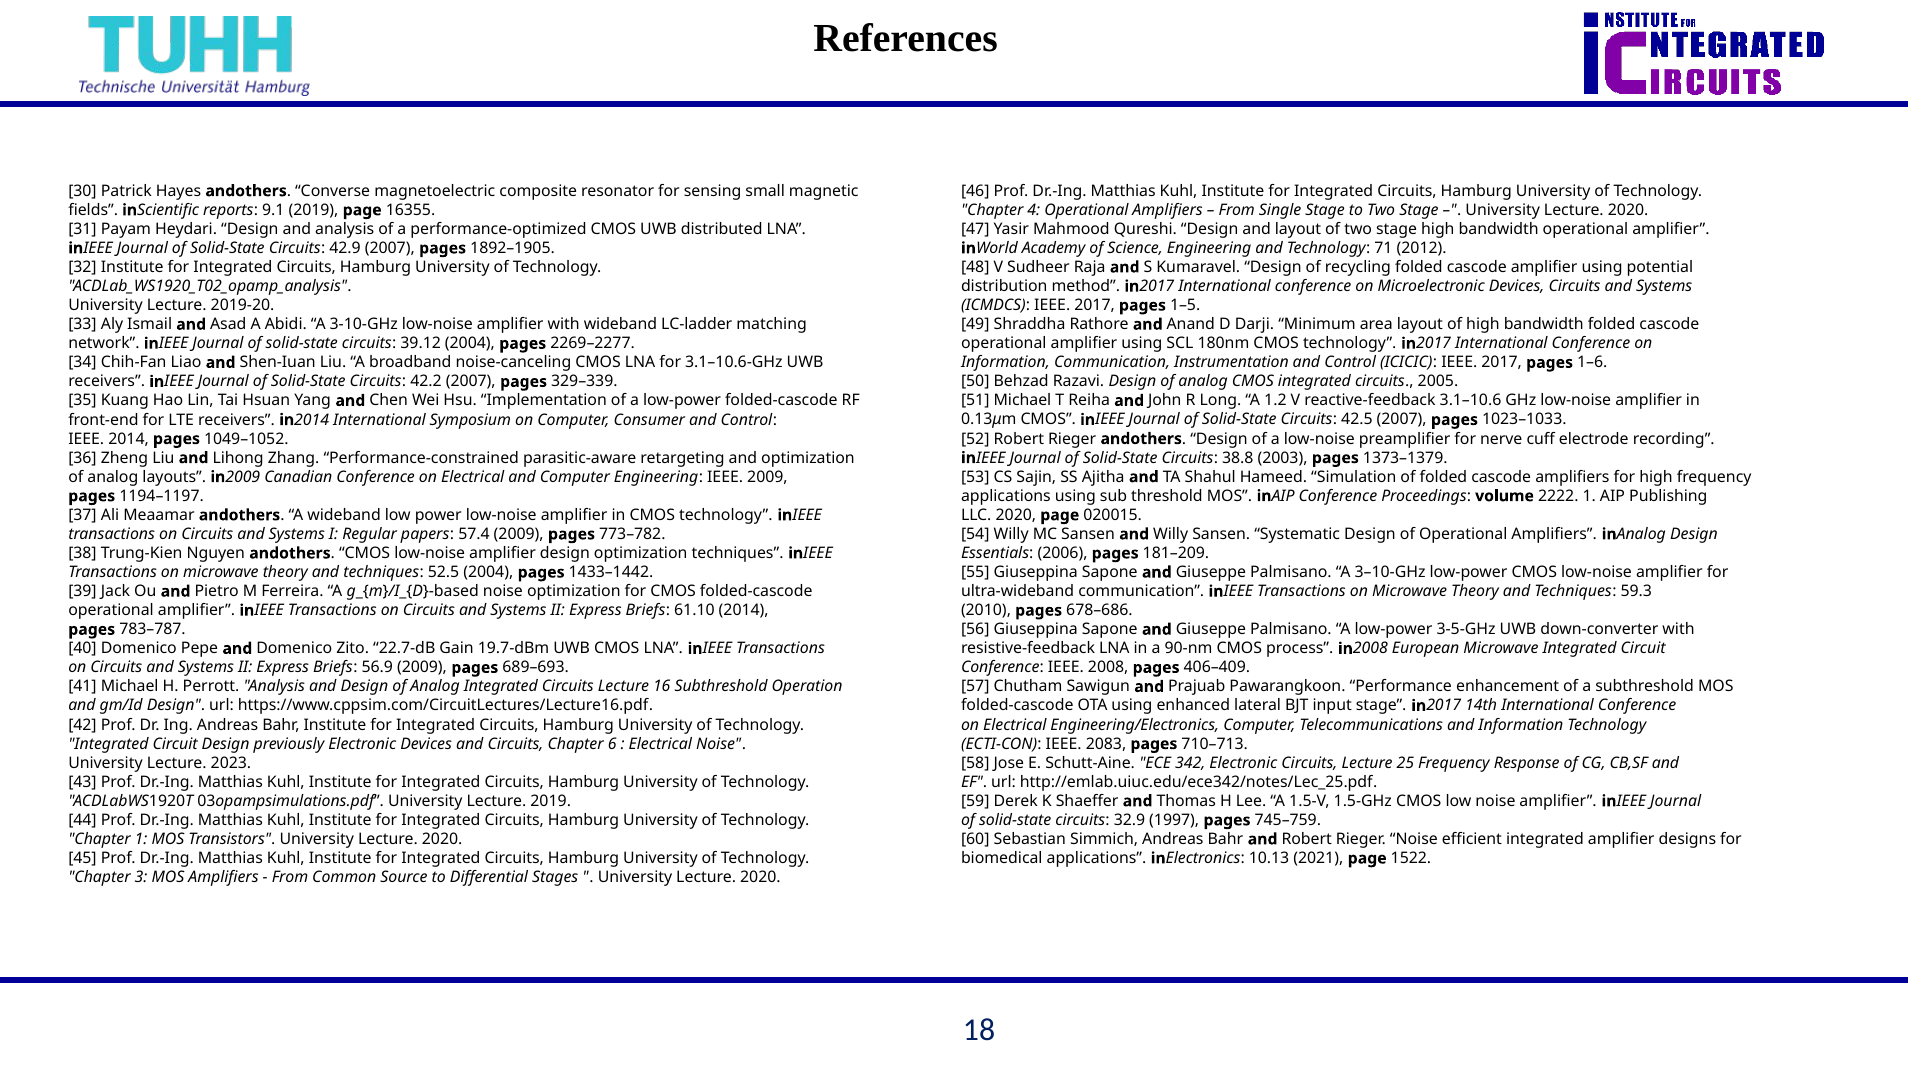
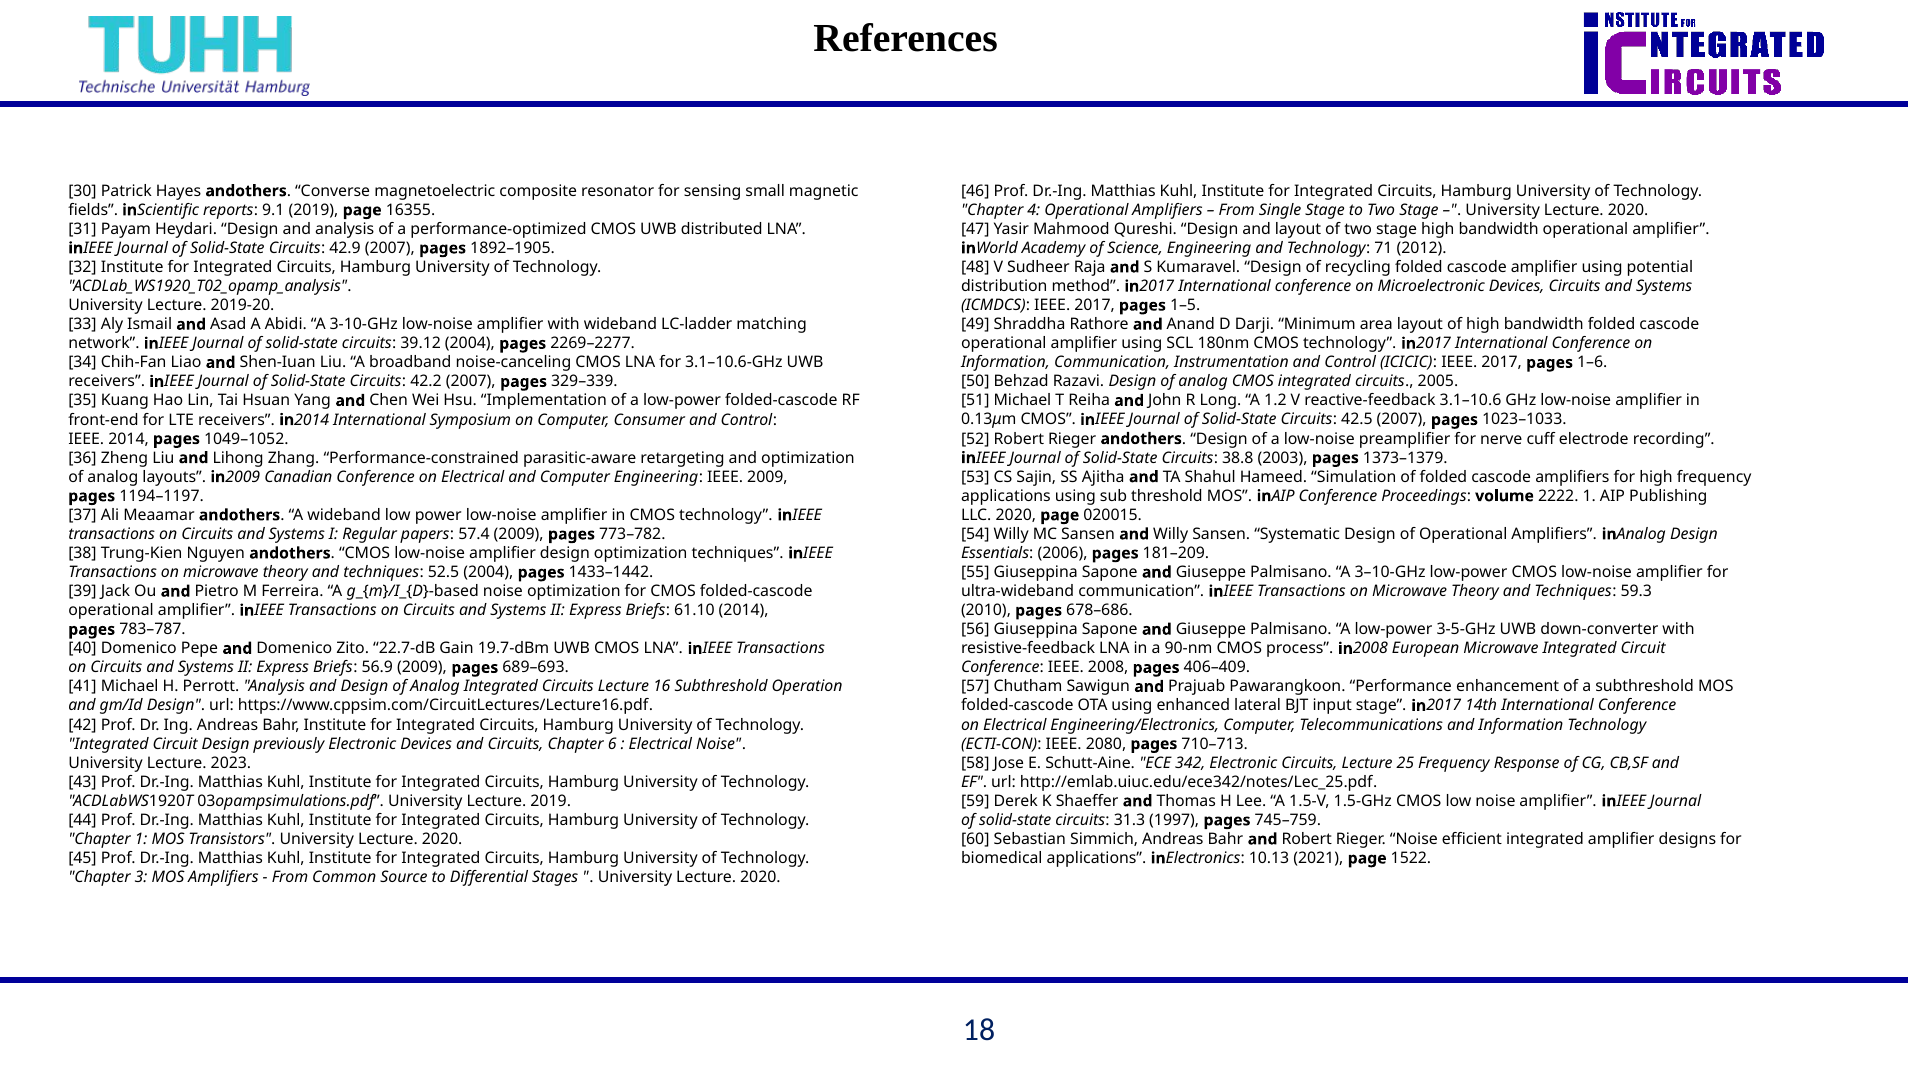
2083: 2083 -> 2080
32.9: 32.9 -> 31.3
